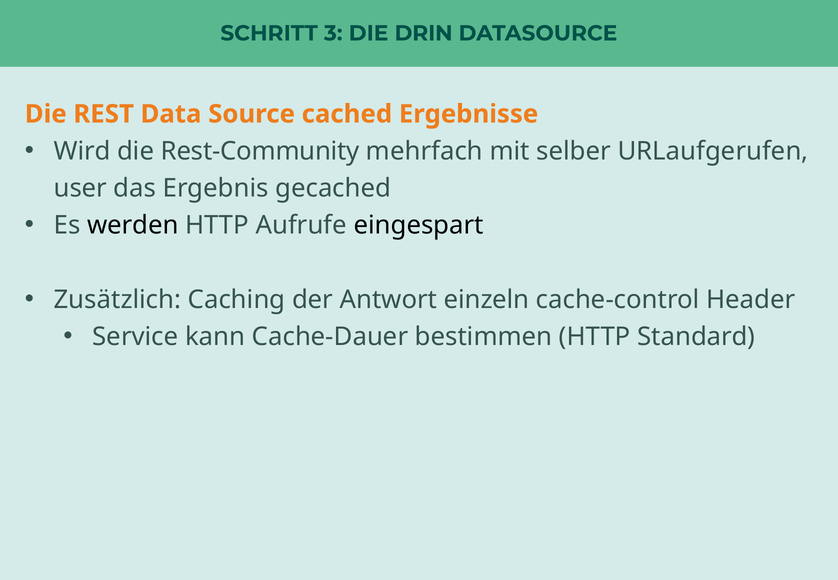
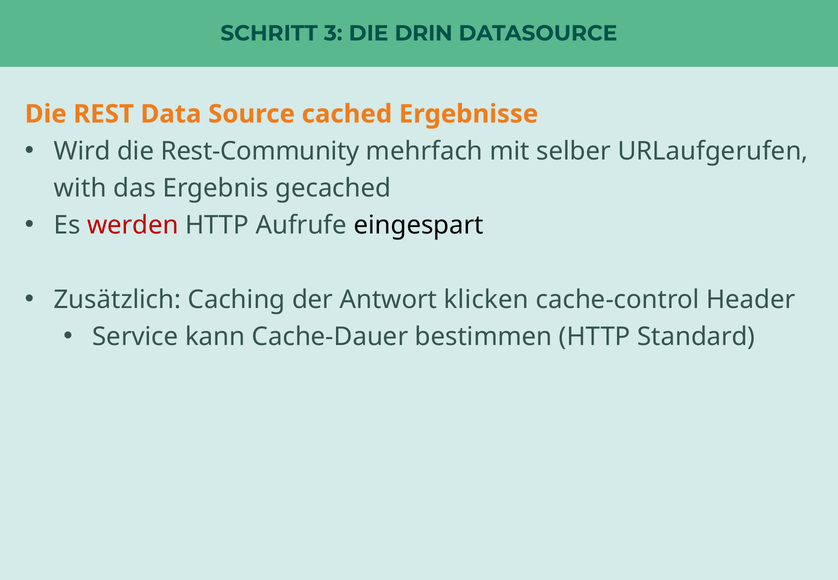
user: user -> with
werden colour: black -> red
einzeln: einzeln -> klicken
